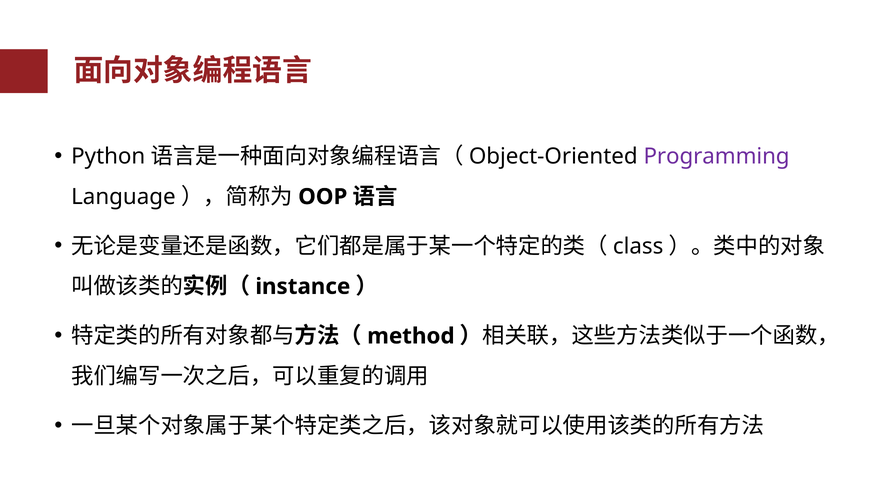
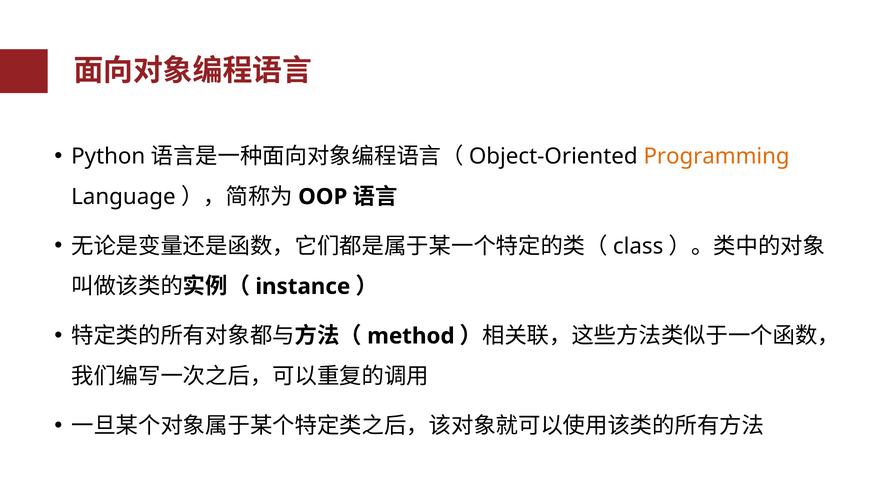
Programming colour: purple -> orange
